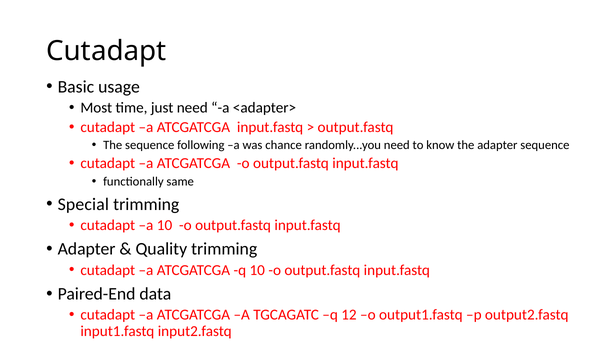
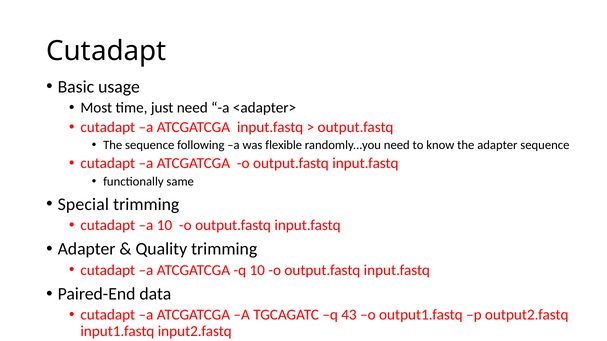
chance: chance -> flexible
12: 12 -> 43
